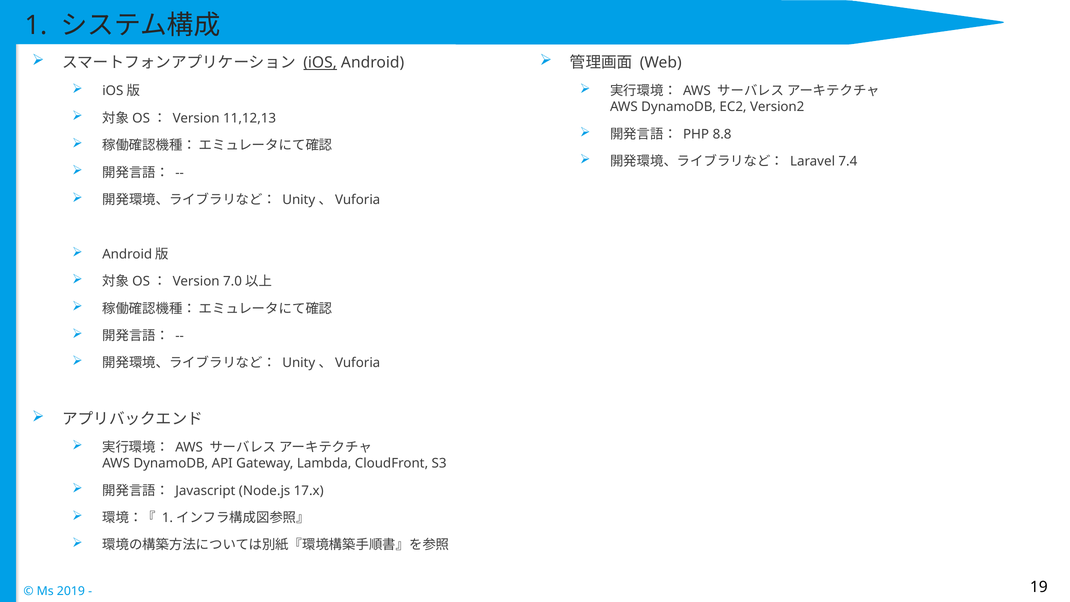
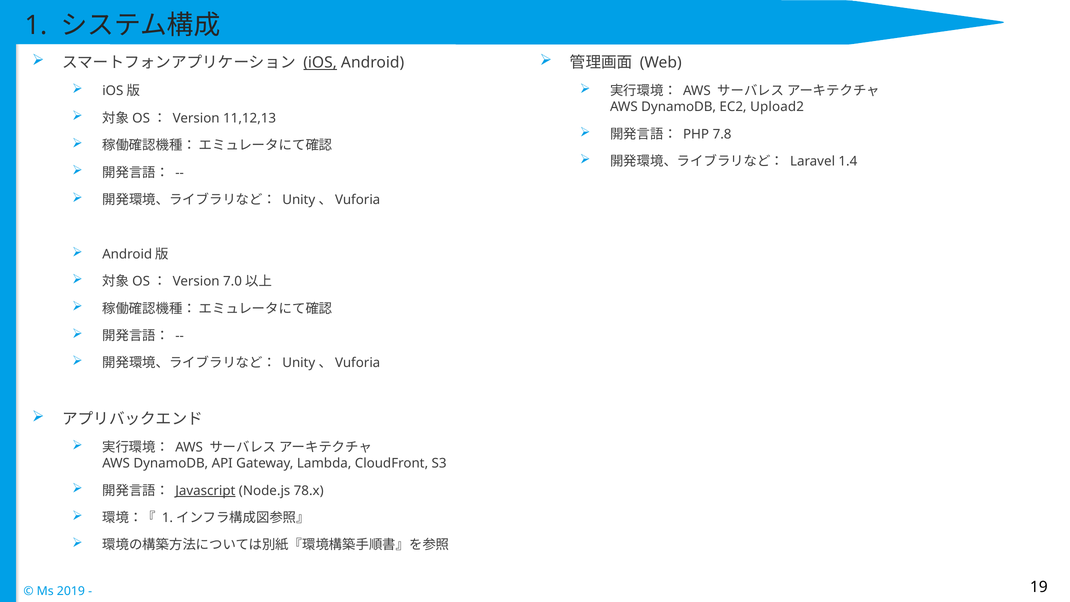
Version2: Version2 -> Upload2
8.8: 8.8 -> 7.8
7.4: 7.4 -> 1.4
Javascript underline: none -> present
17.x: 17.x -> 78.x
